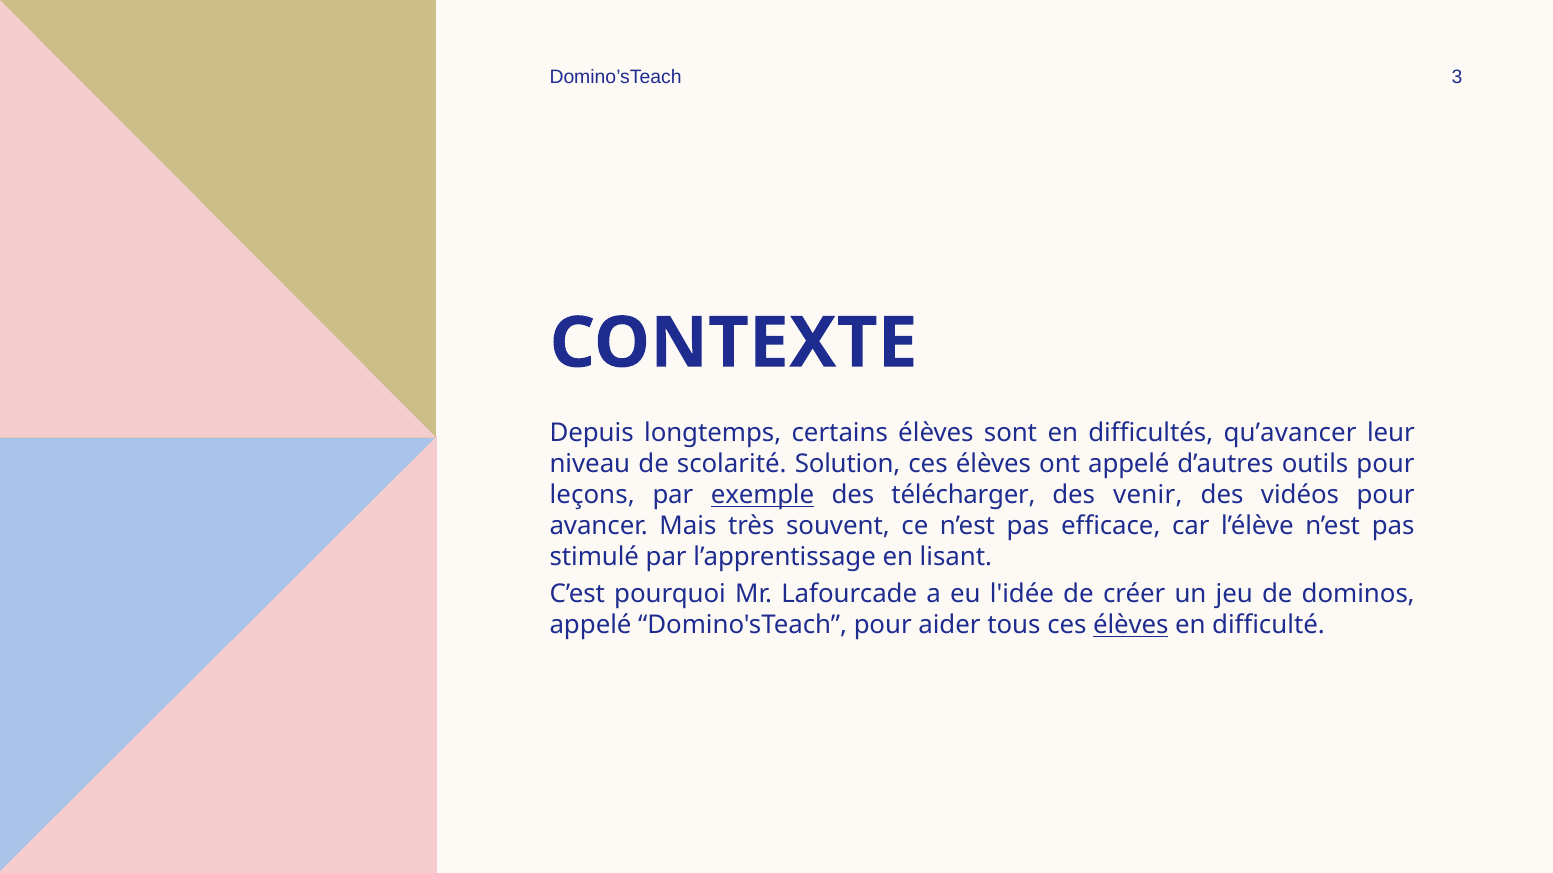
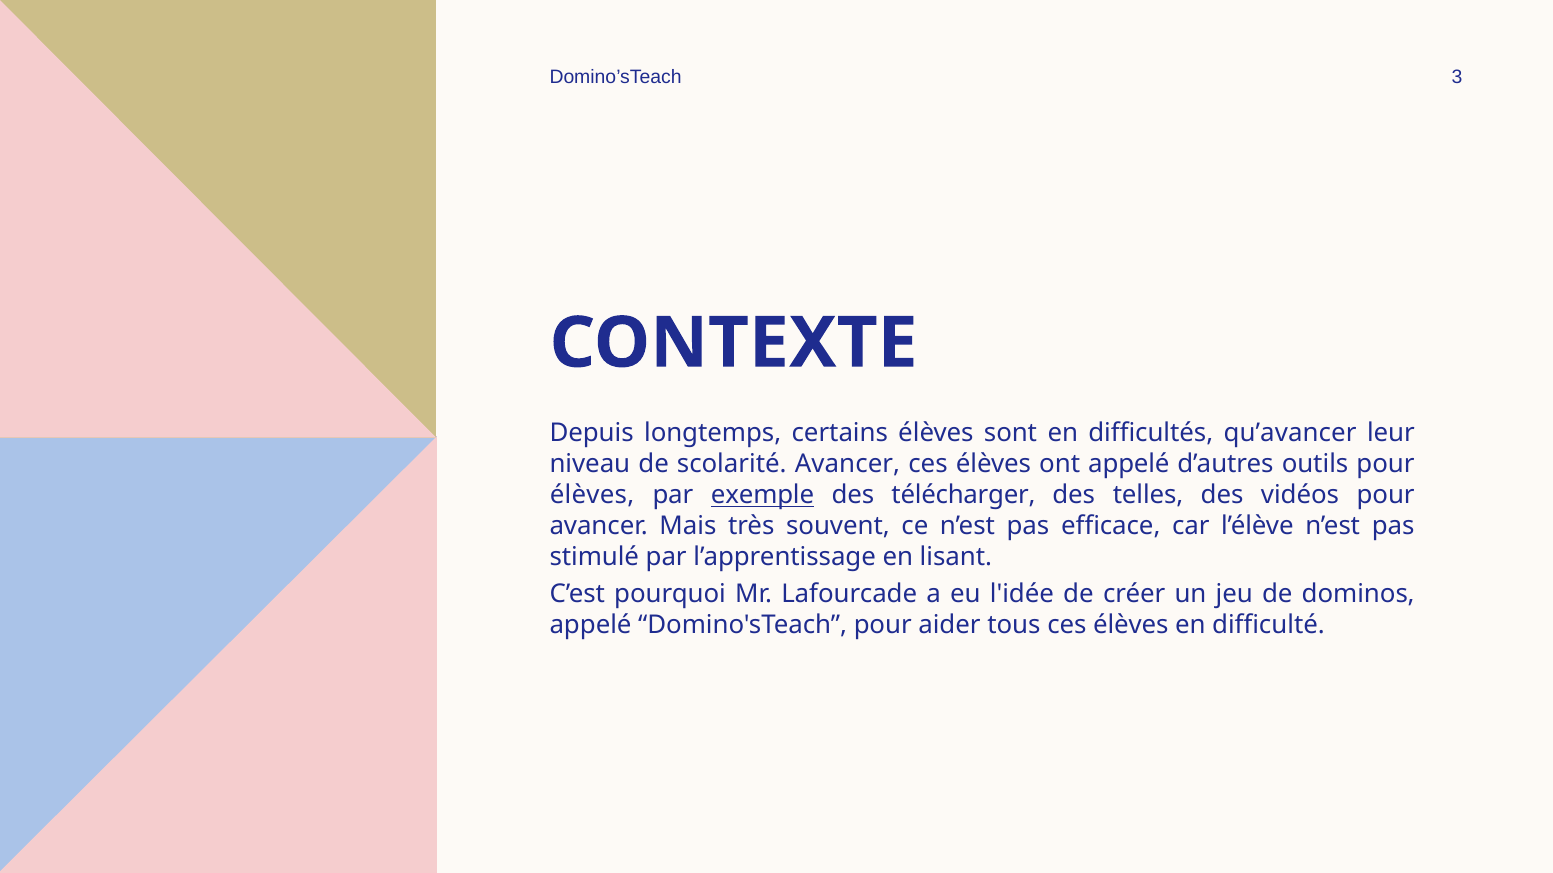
scolarité Solution: Solution -> Avancer
leçons at (592, 496): leçons -> élèves
venir: venir -> telles
élèves at (1131, 626) underline: present -> none
